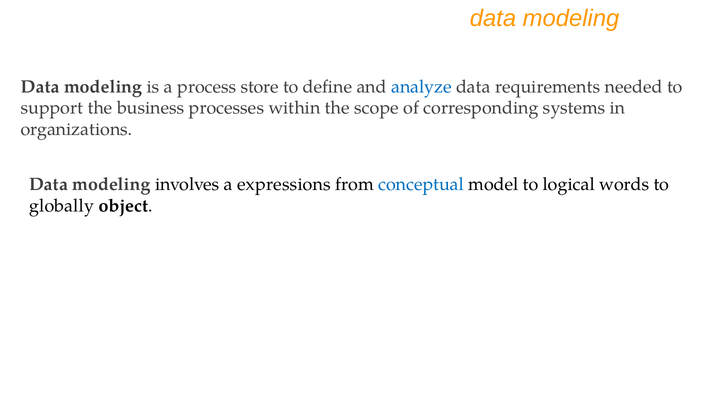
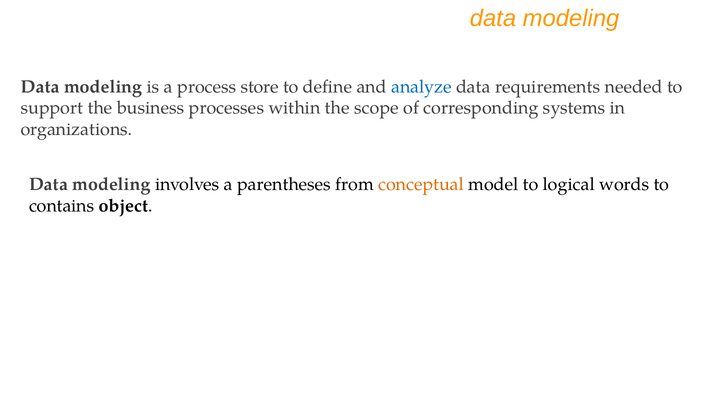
expressions: expressions -> parentheses
conceptual colour: blue -> orange
globally: globally -> contains
